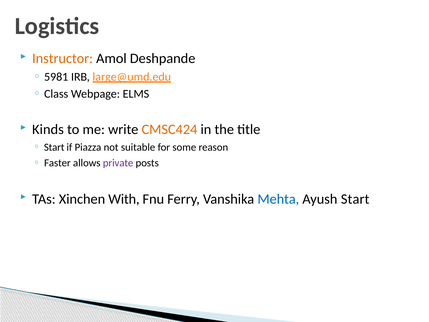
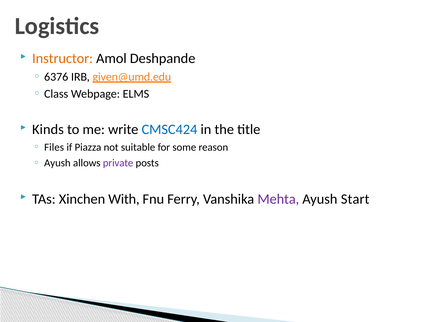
5981: 5981 -> 6376
large@umd.edu: large@umd.edu -> given@umd.edu
CMSC424 colour: orange -> blue
Start at (54, 147): Start -> Files
Faster at (57, 163): Faster -> Ayush
Mehta colour: blue -> purple
